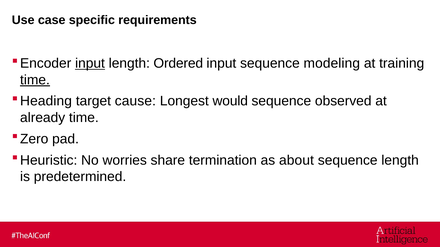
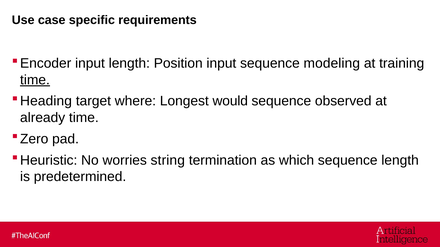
input at (90, 64) underline: present -> none
Ordered: Ordered -> Position
cause: cause -> where
share: share -> string
about: about -> which
